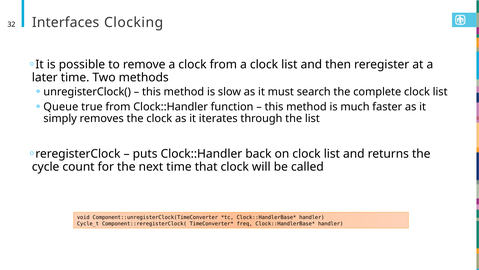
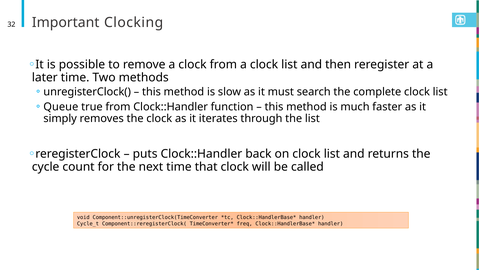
Interfaces: Interfaces -> Important
